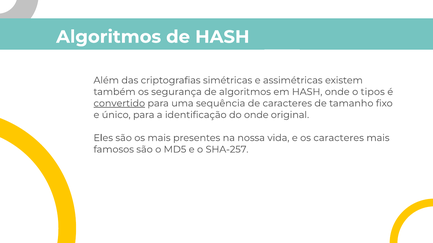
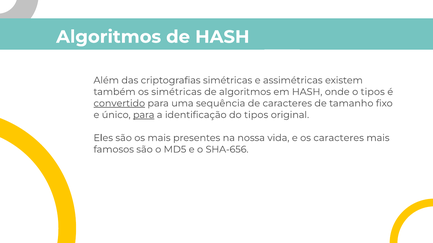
os segurança: segurança -> simétricas
para at (144, 115) underline: none -> present
do onde: onde -> tipos
SHA-257: SHA-257 -> SHA-656
